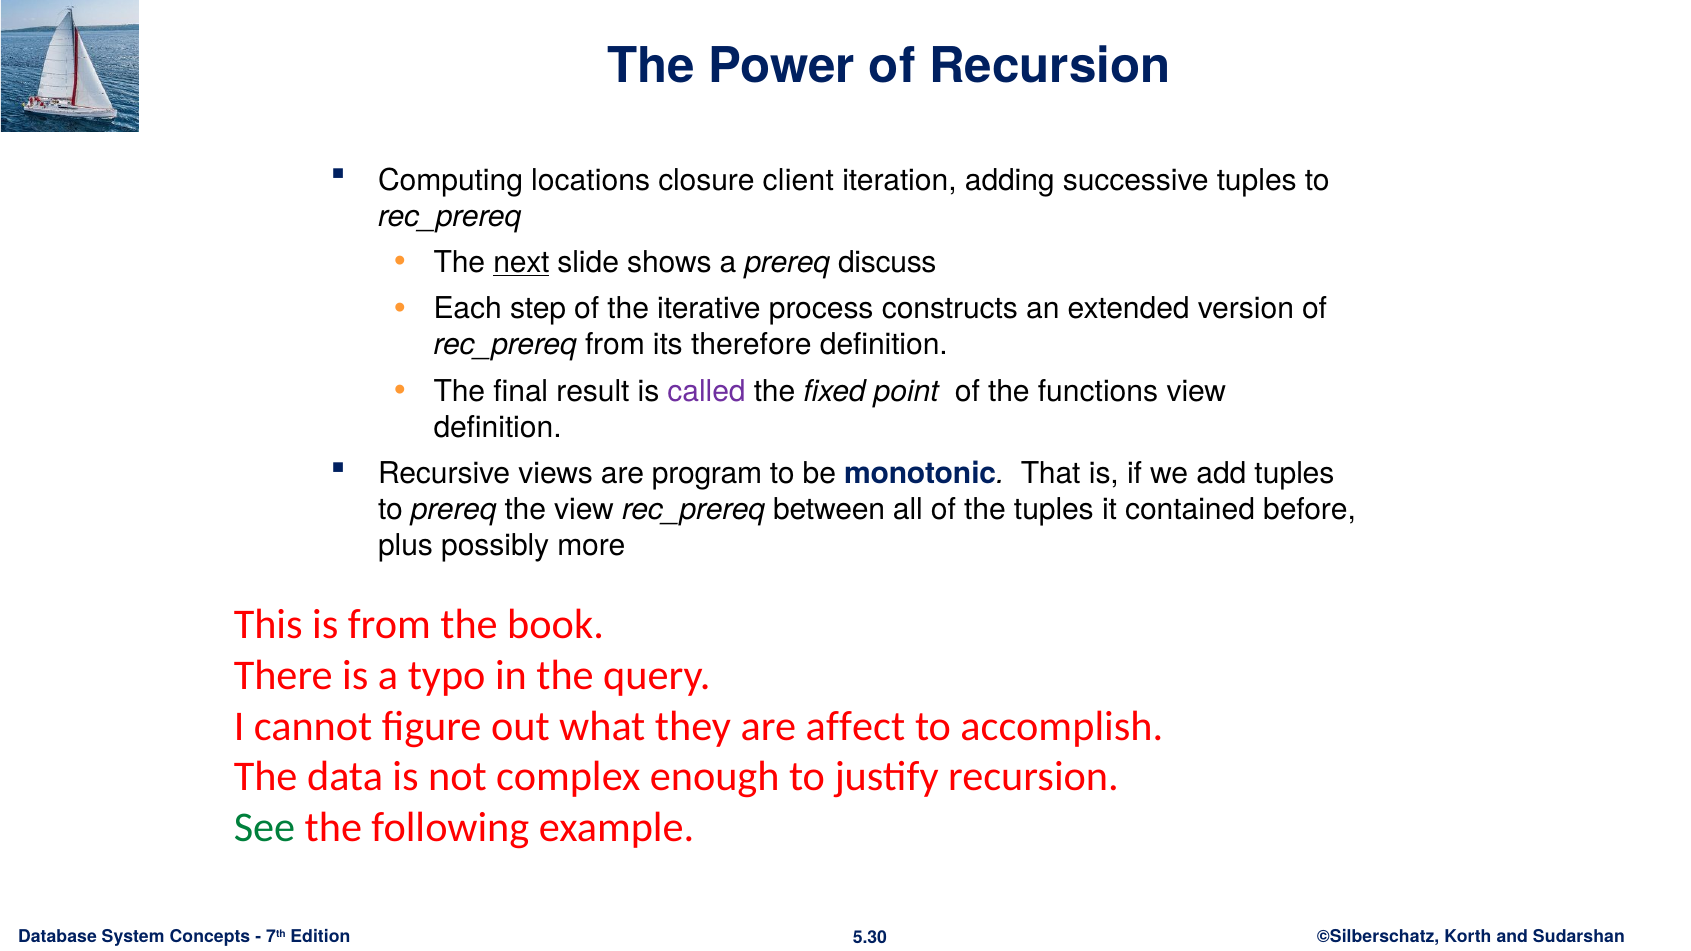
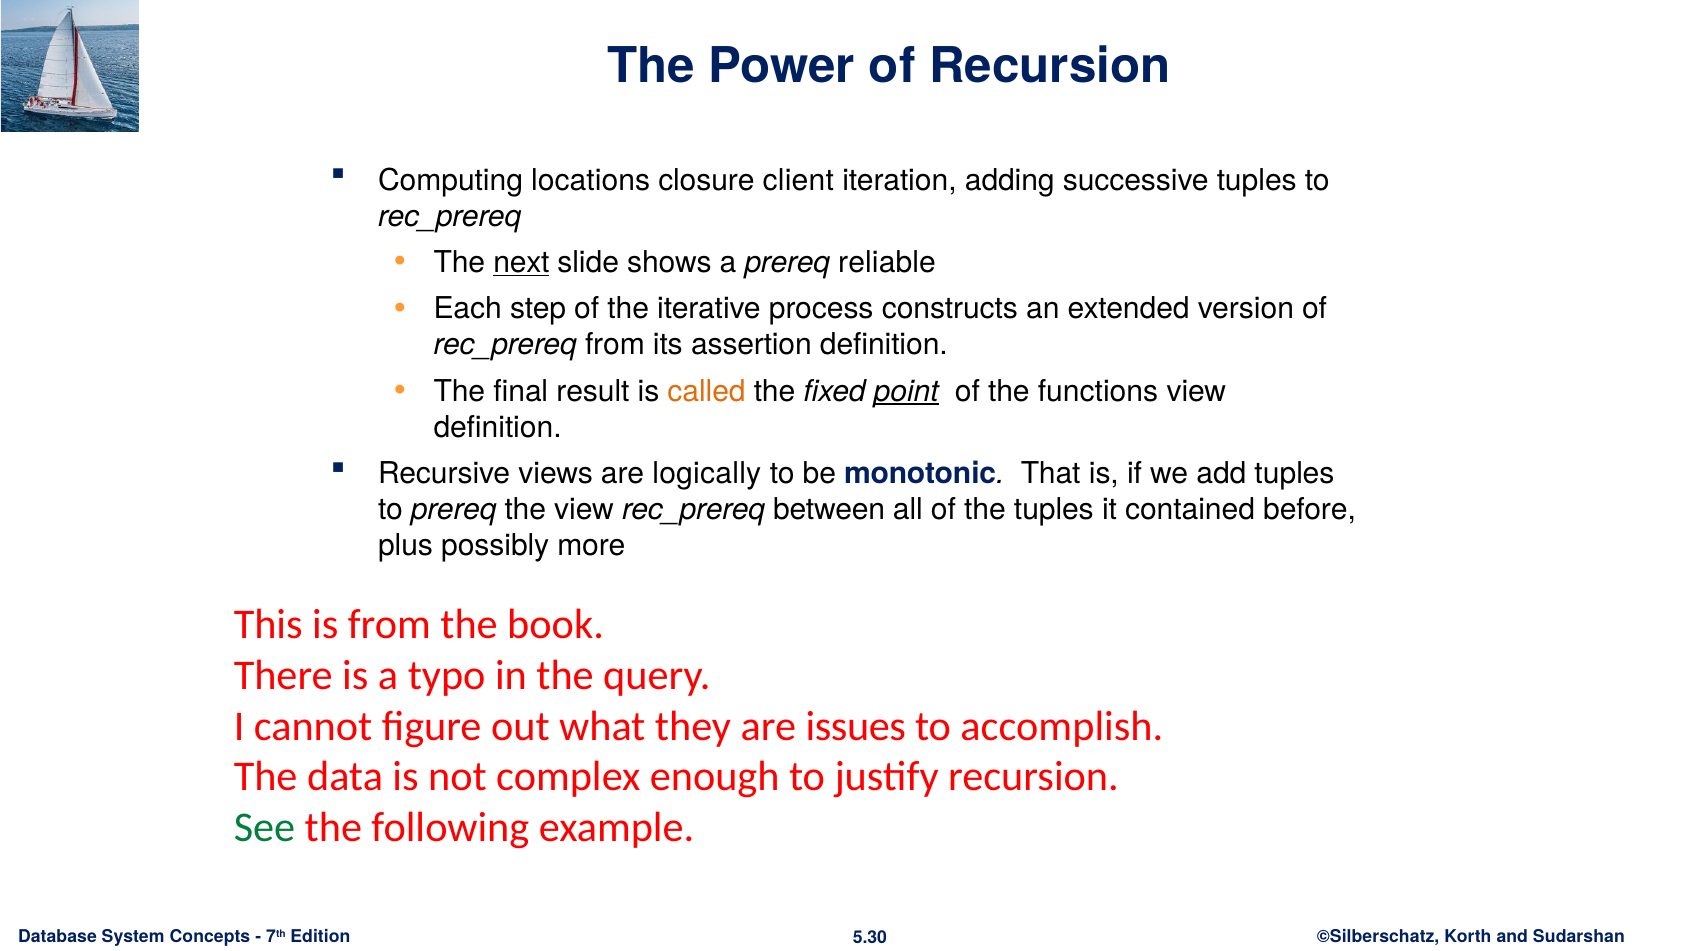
discuss: discuss -> reliable
therefore: therefore -> assertion
called colour: purple -> orange
point underline: none -> present
program: program -> logically
affect: affect -> issues
